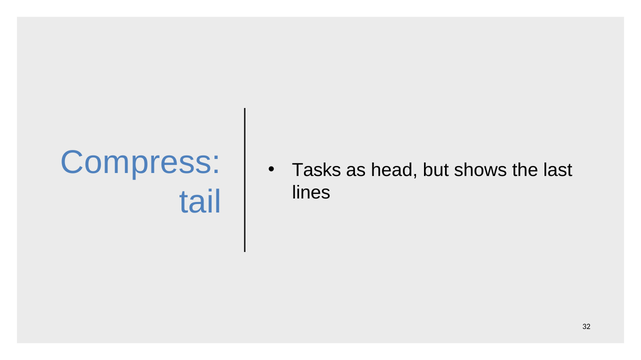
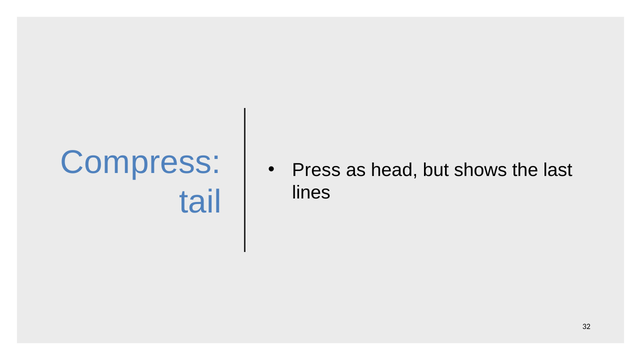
Tasks: Tasks -> Press
